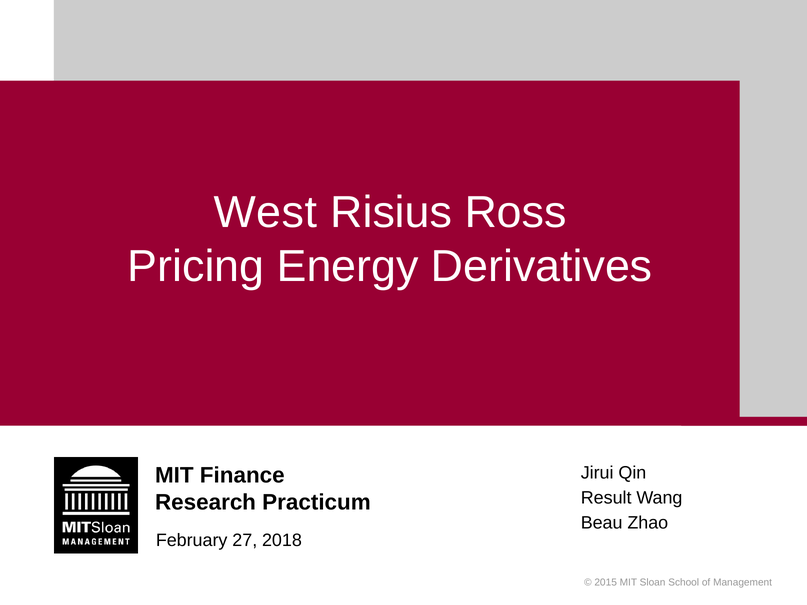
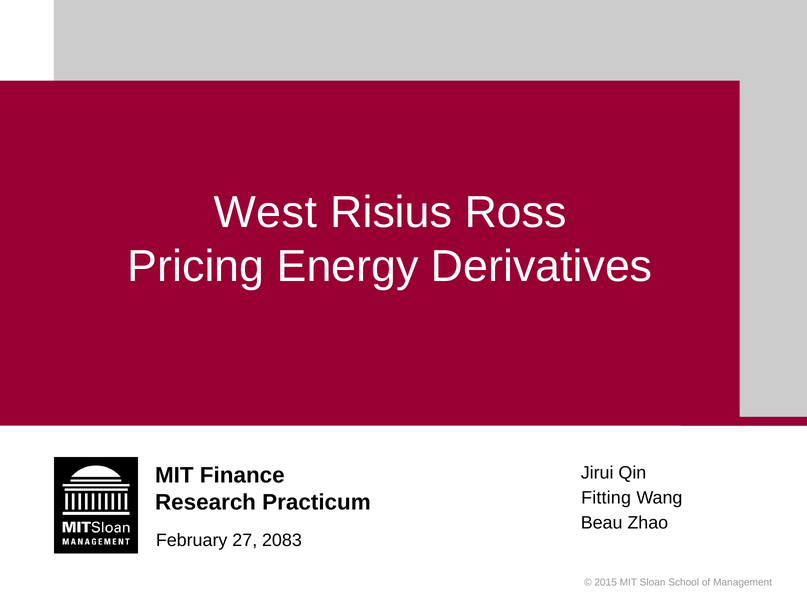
Result: Result -> Fitting
2018: 2018 -> 2083
